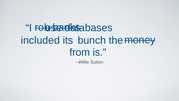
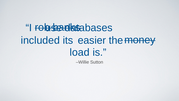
bunch: bunch -> easier
from: from -> load
